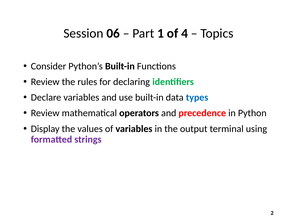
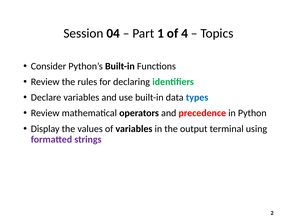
06: 06 -> 04
